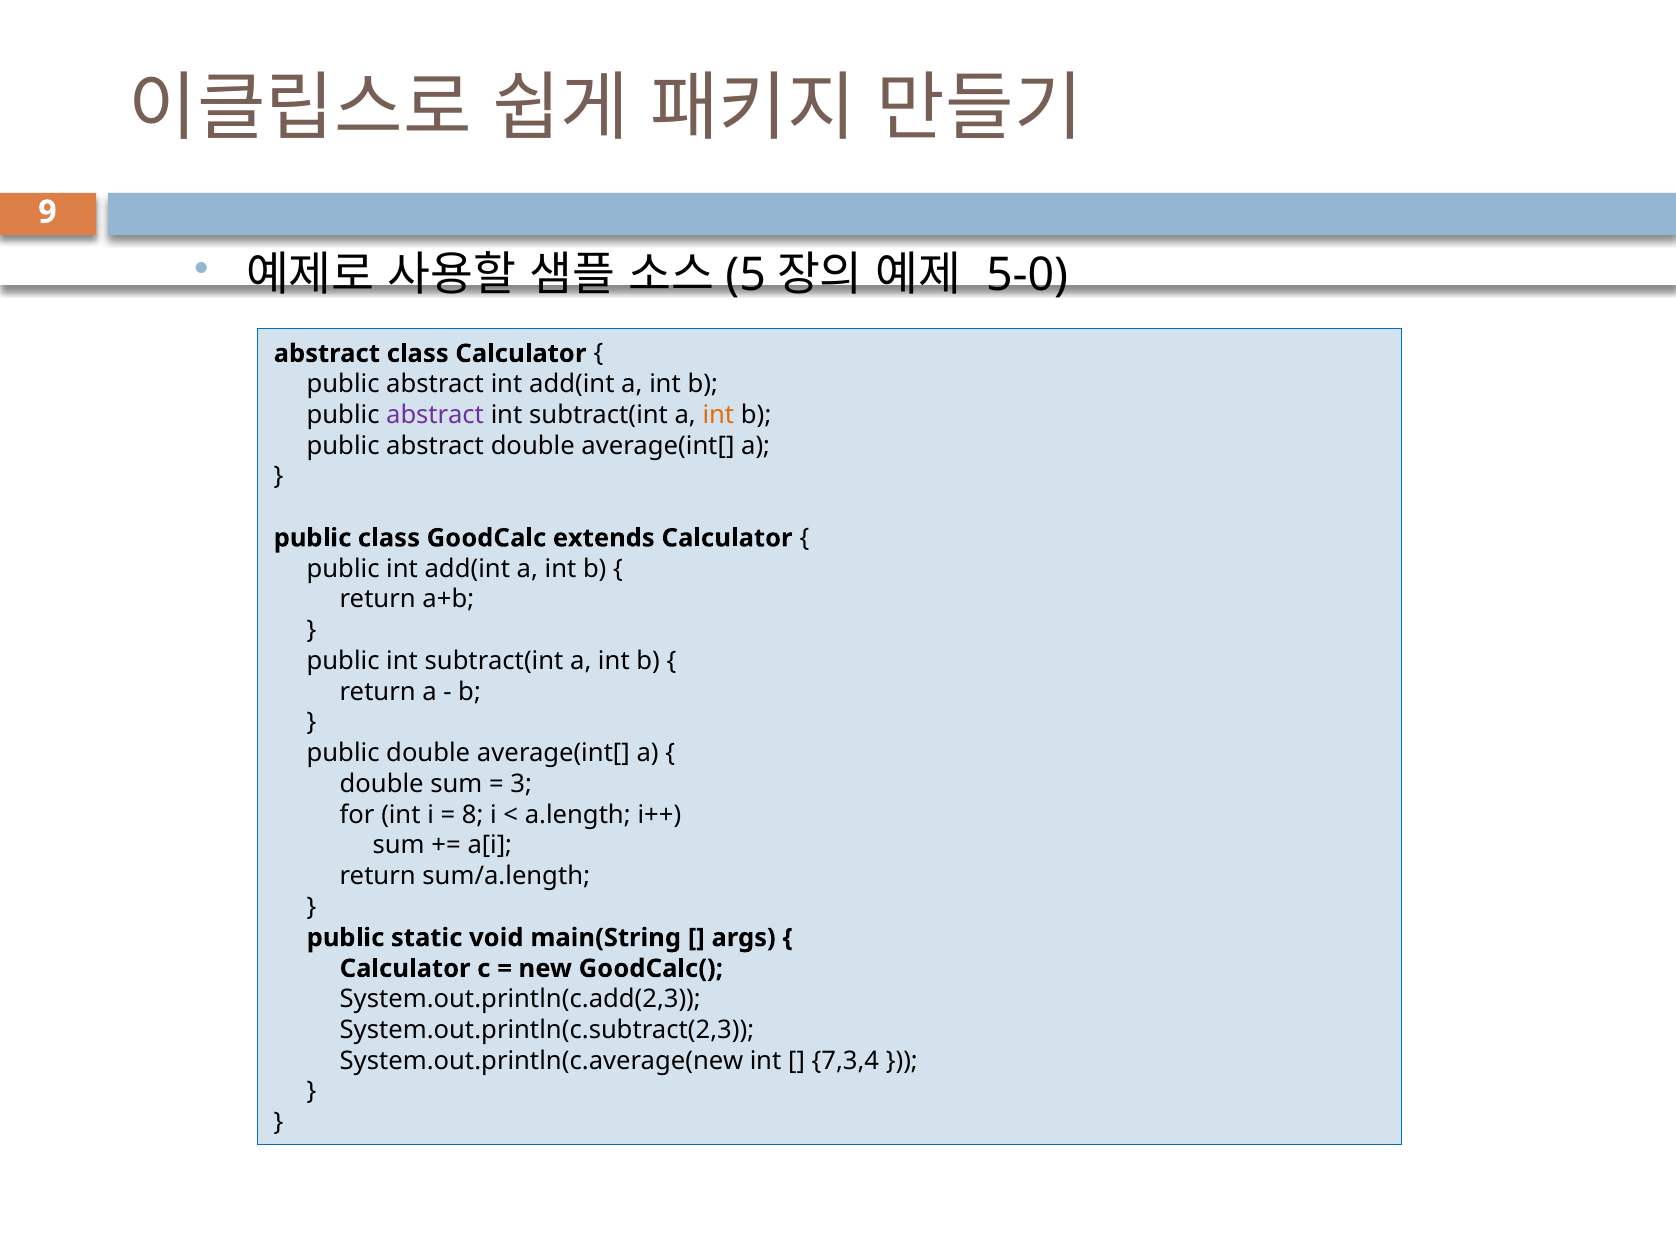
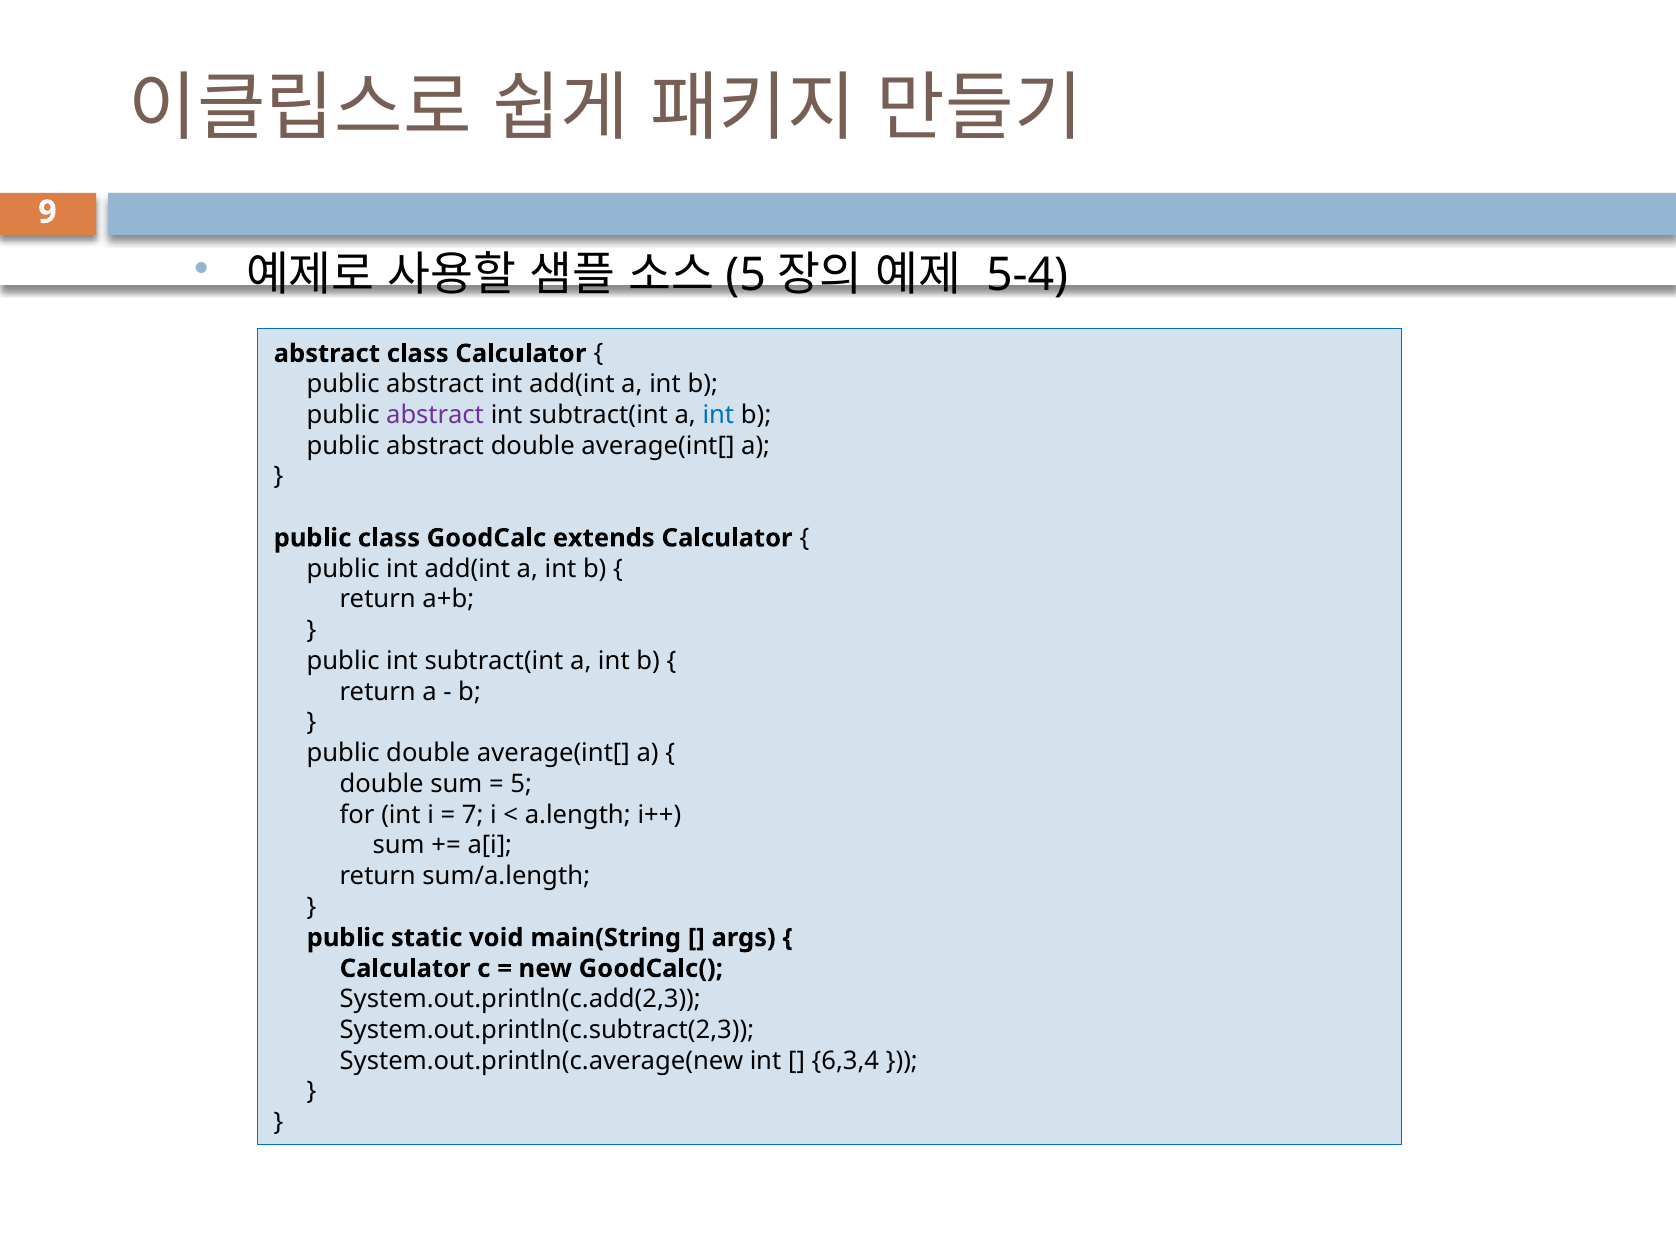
5-0: 5-0 -> 5-4
int at (718, 415) colour: orange -> blue
3 at (521, 784): 3 -> 5
8: 8 -> 7
7,3,4: 7,3,4 -> 6,3,4
